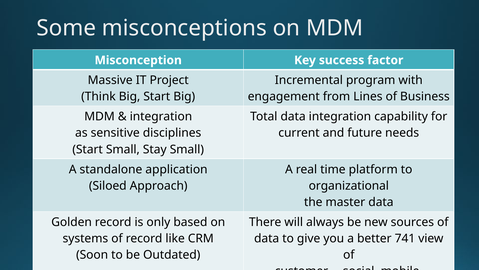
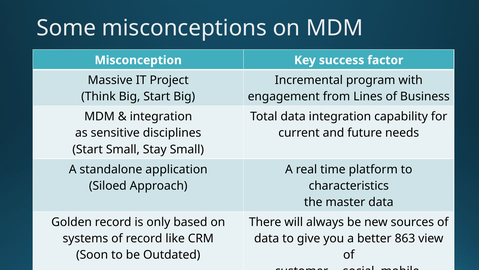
organizational: organizational -> characteristics
741: 741 -> 863
